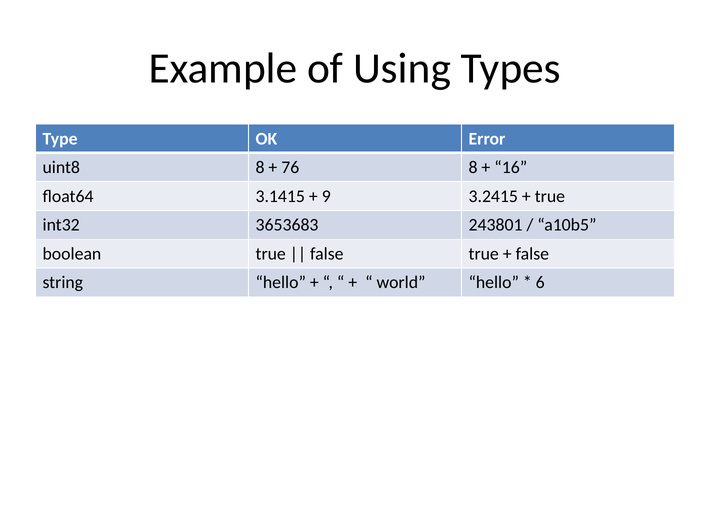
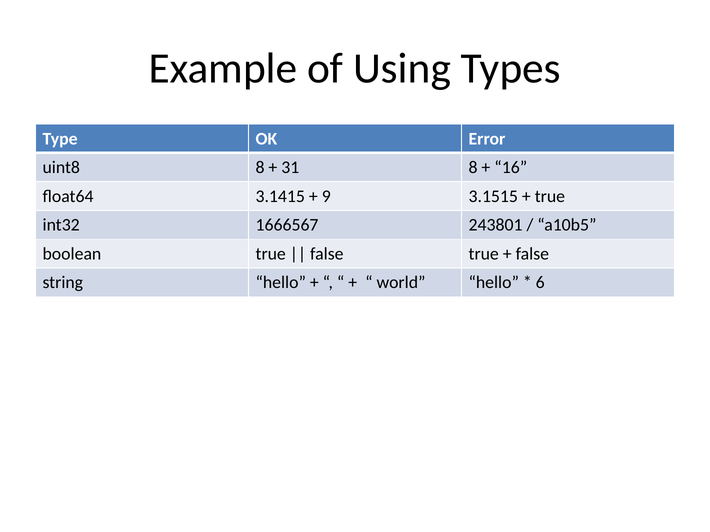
76: 76 -> 31
3.2415: 3.2415 -> 3.1515
3653683: 3653683 -> 1666567
